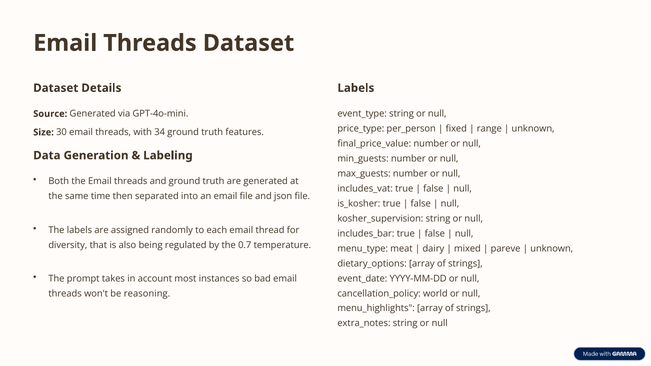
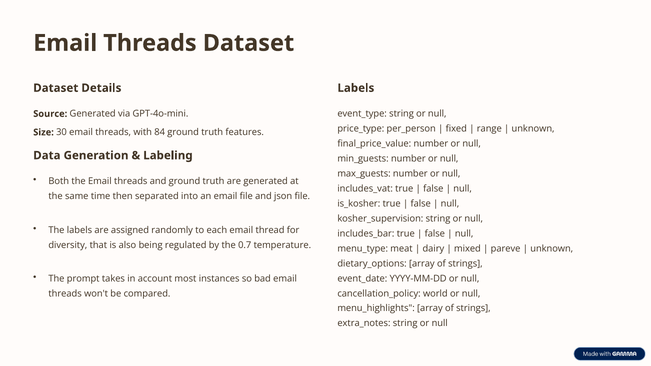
34: 34 -> 84
reasoning: reasoning -> compared
